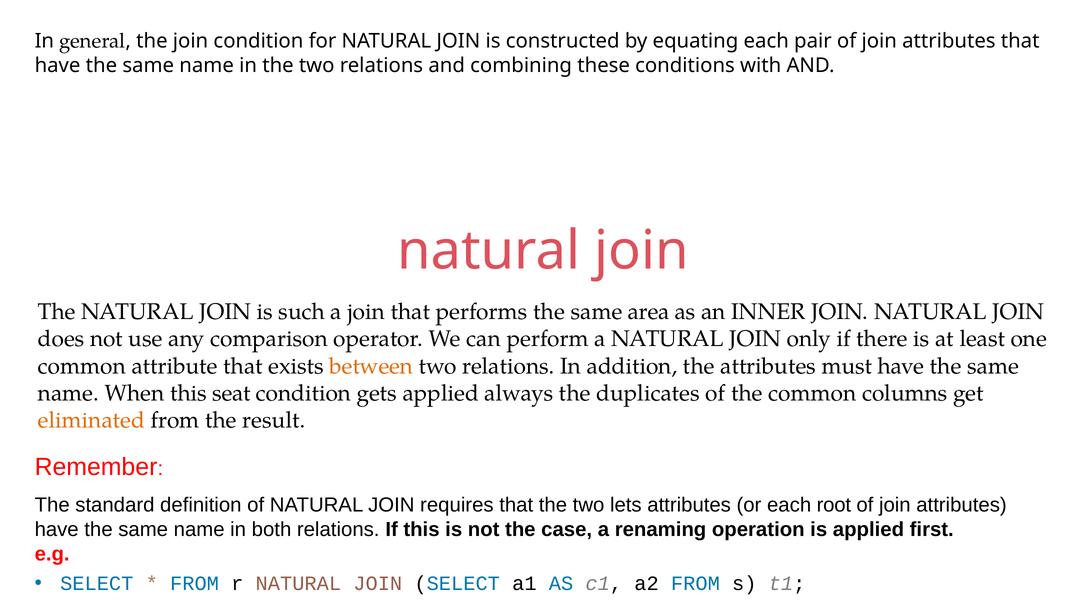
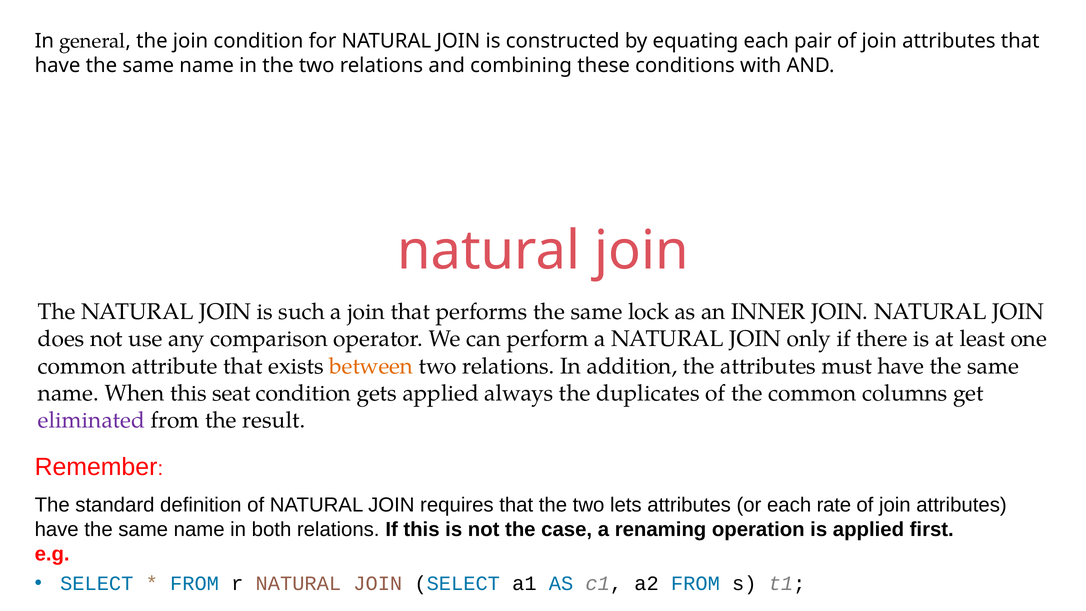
area: area -> lock
eliminated colour: orange -> purple
root: root -> rate
